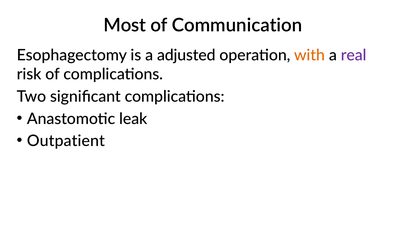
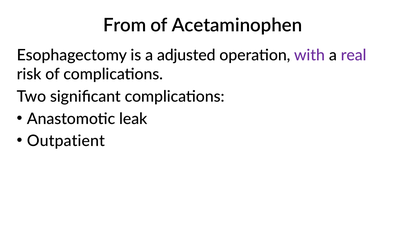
Most: Most -> From
Communication: Communication -> Acetaminophen
with colour: orange -> purple
